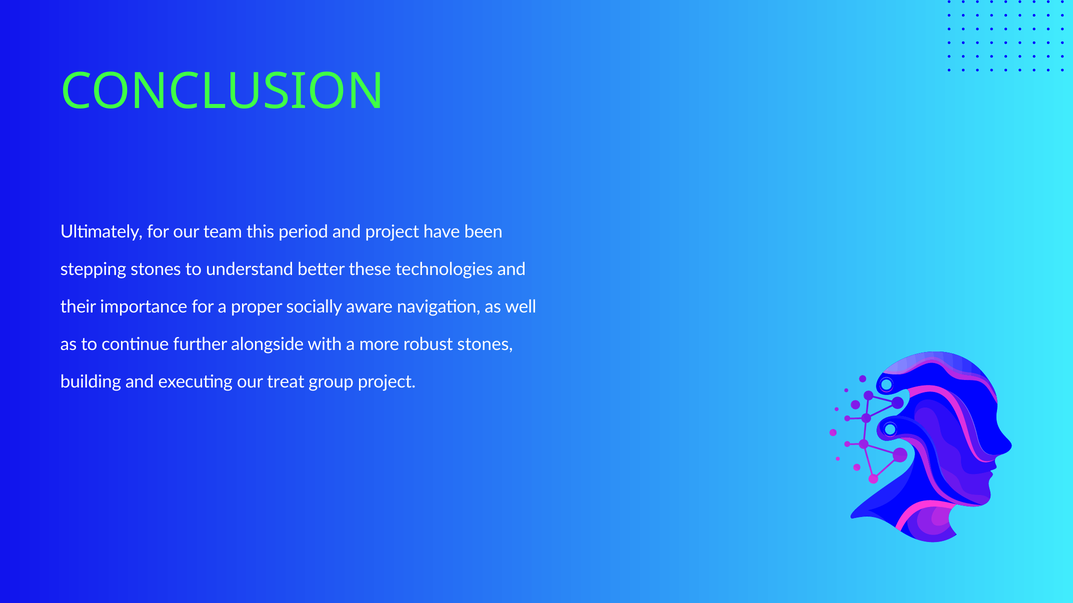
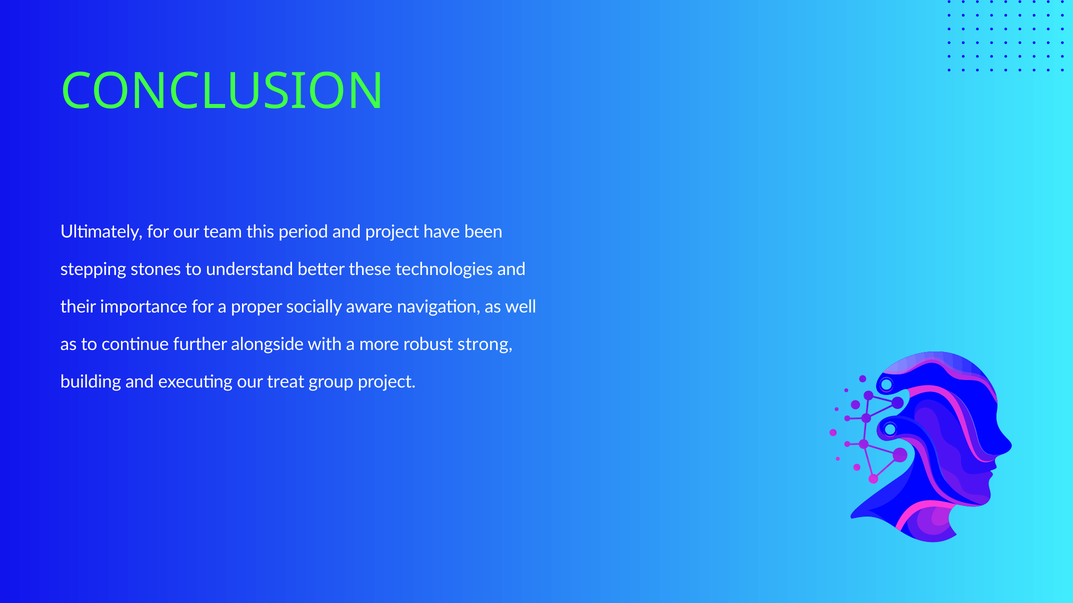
robust stones: stones -> strong
